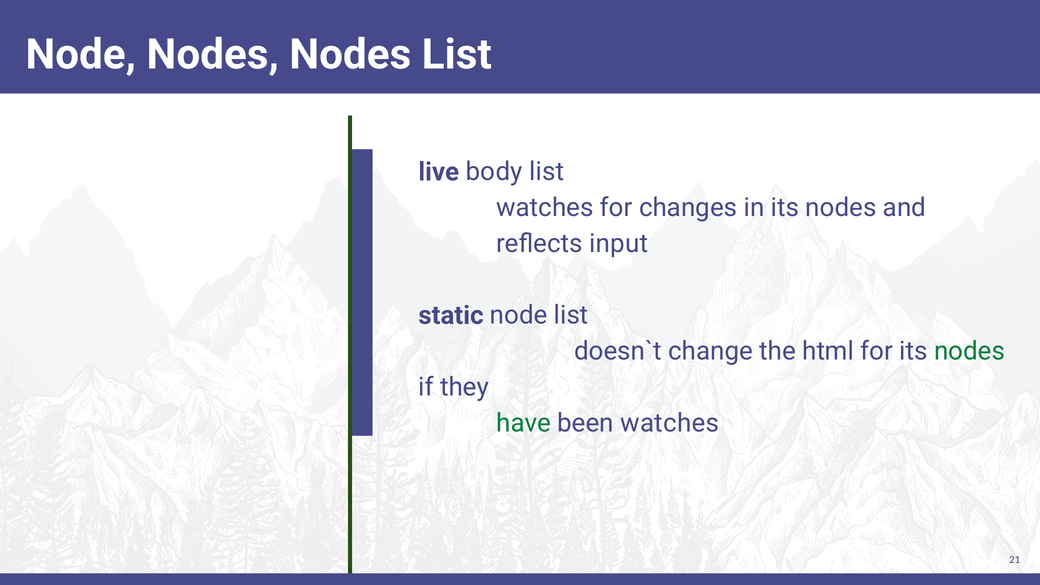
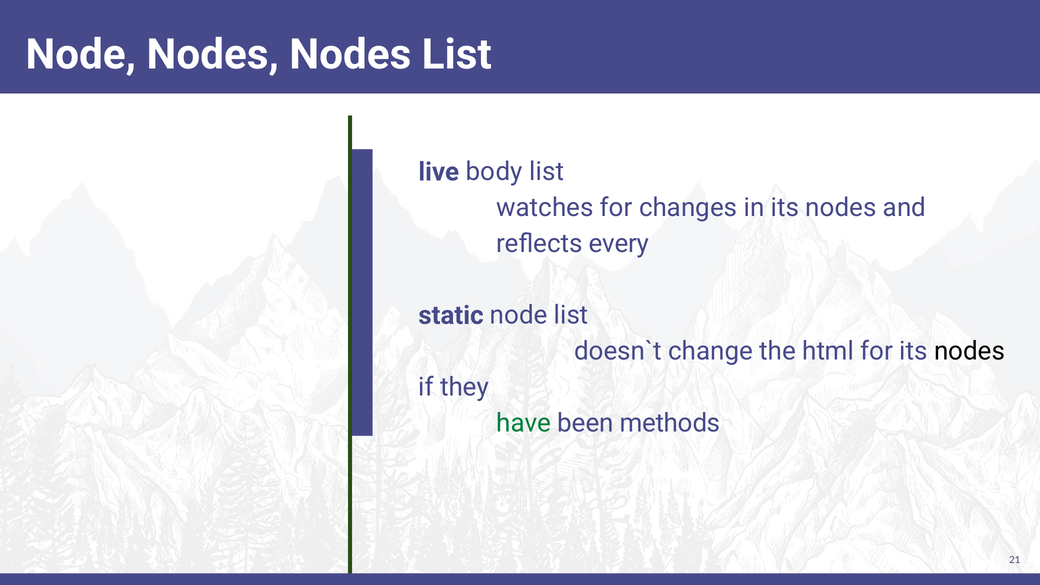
input: input -> every
nodes at (970, 351) colour: green -> black
been watches: watches -> methods
